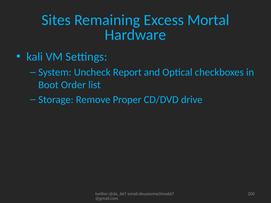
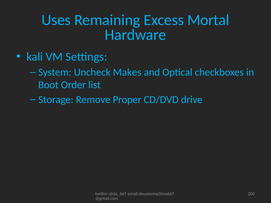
Sites: Sites -> Uses
Report: Report -> Makes
